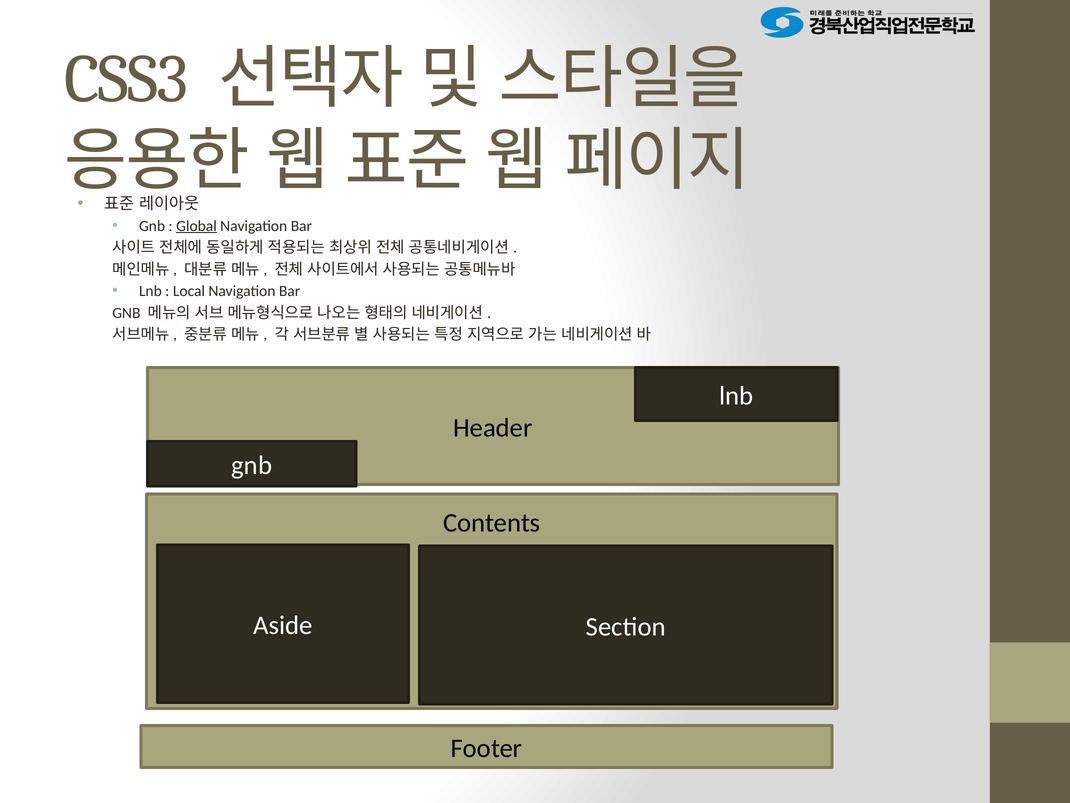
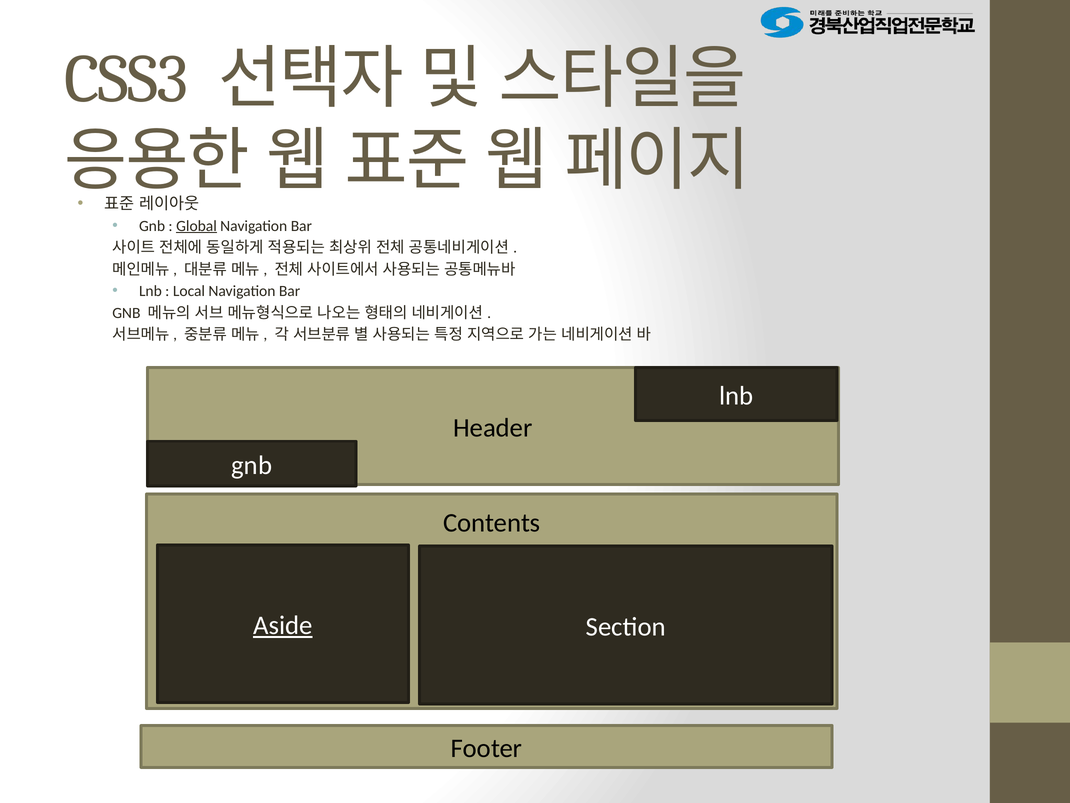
Aside underline: none -> present
